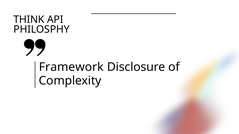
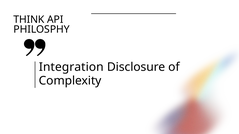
Framework: Framework -> Integration
